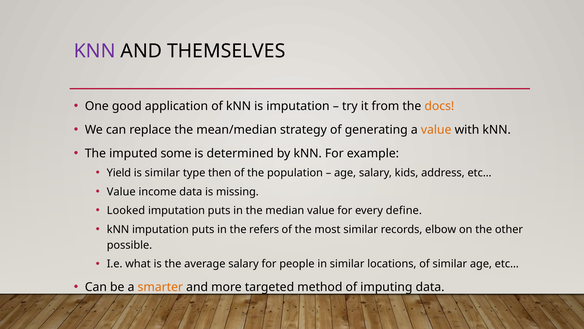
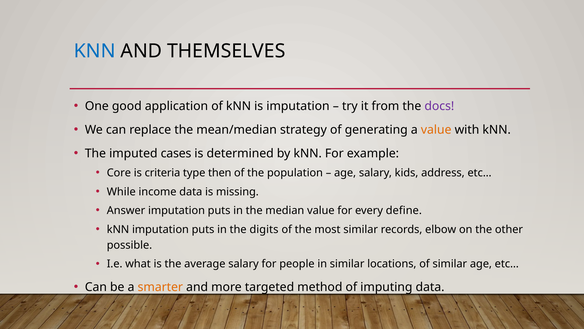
KNN at (95, 51) colour: purple -> blue
docs colour: orange -> purple
some: some -> cases
Yield: Yield -> Core
is similar: similar -> criteria
Value at (121, 191): Value -> While
Looked: Looked -> Answer
refers: refers -> digits
